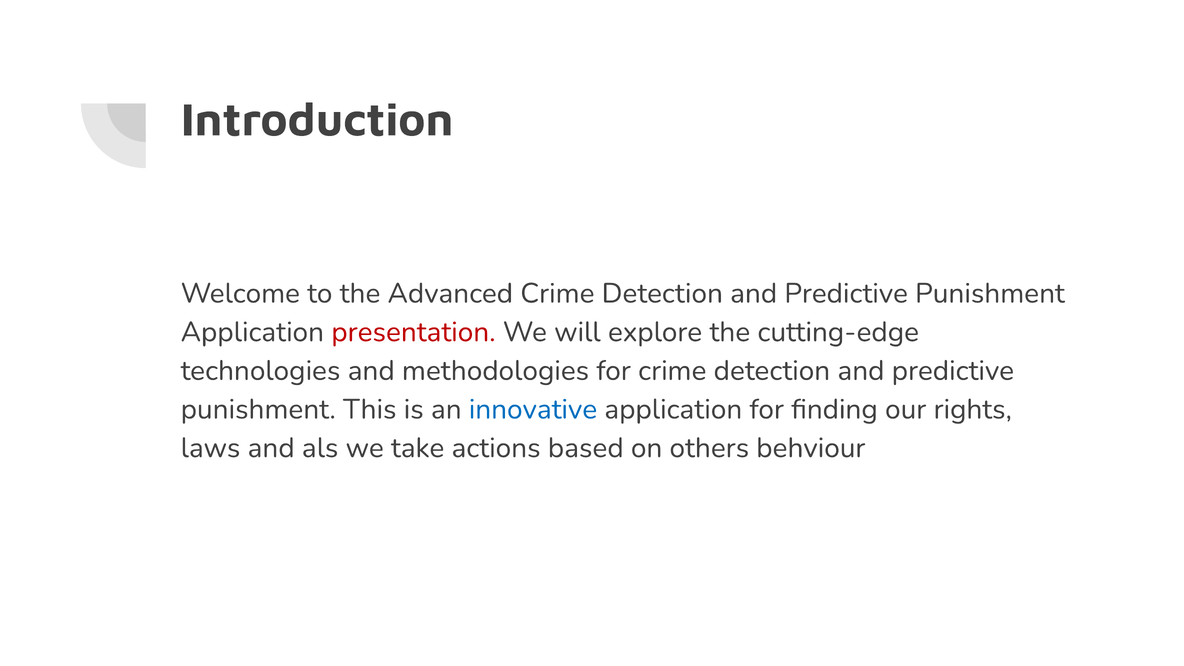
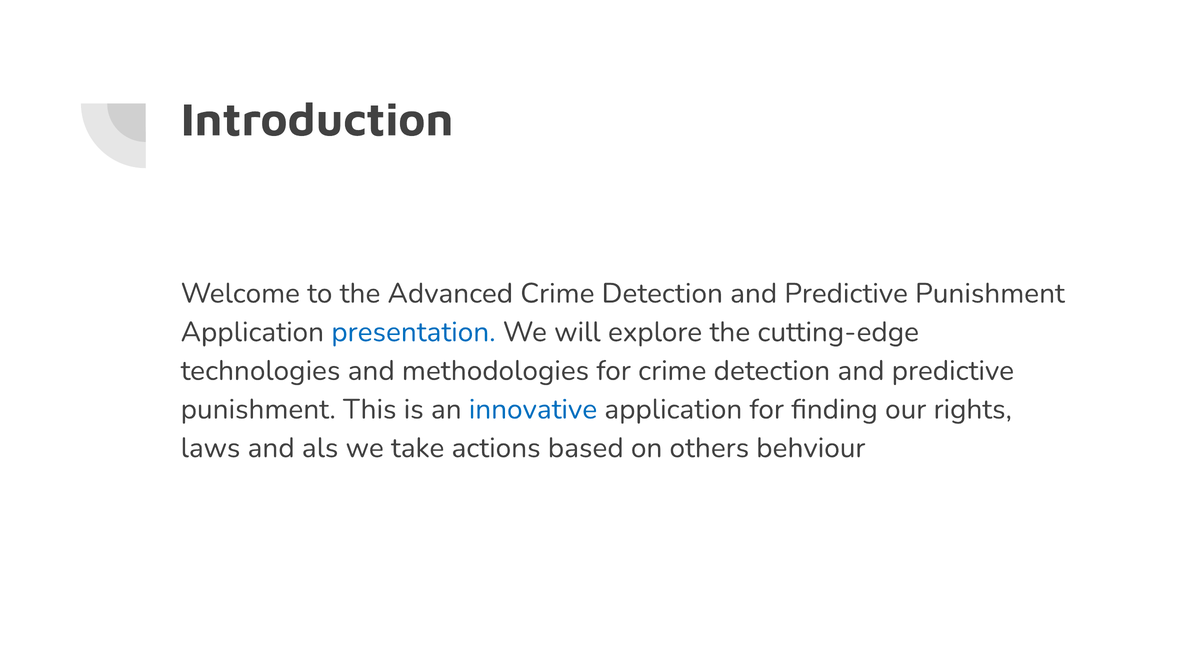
presentation colour: red -> blue
